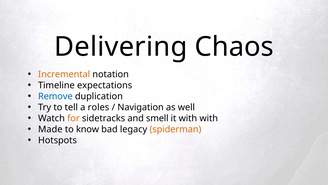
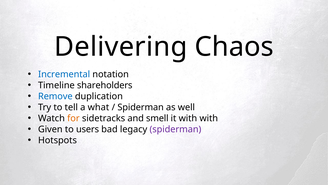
Incremental colour: orange -> blue
expectations: expectations -> shareholders
roles: roles -> what
Navigation at (141, 107): Navigation -> Spiderman
Made: Made -> Given
know: know -> users
spiderman at (175, 129) colour: orange -> purple
